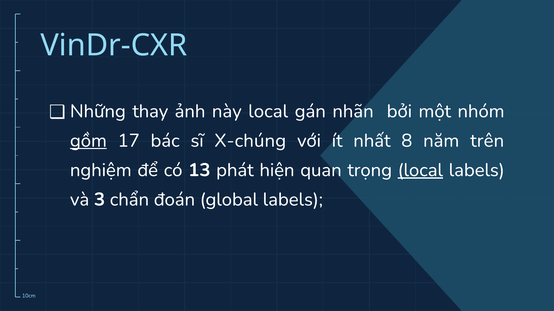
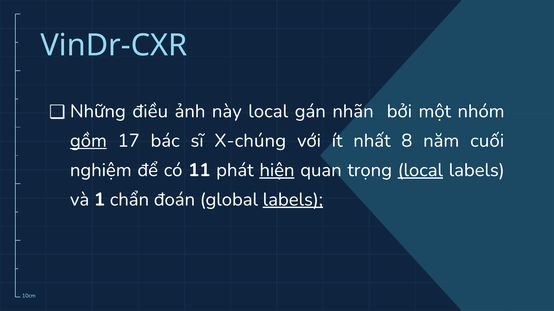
thay: thay -> điều
trên: trên -> cuối
13: 13 -> 11
hiện underline: none -> present
3: 3 -> 1
labels at (293, 200) underline: none -> present
